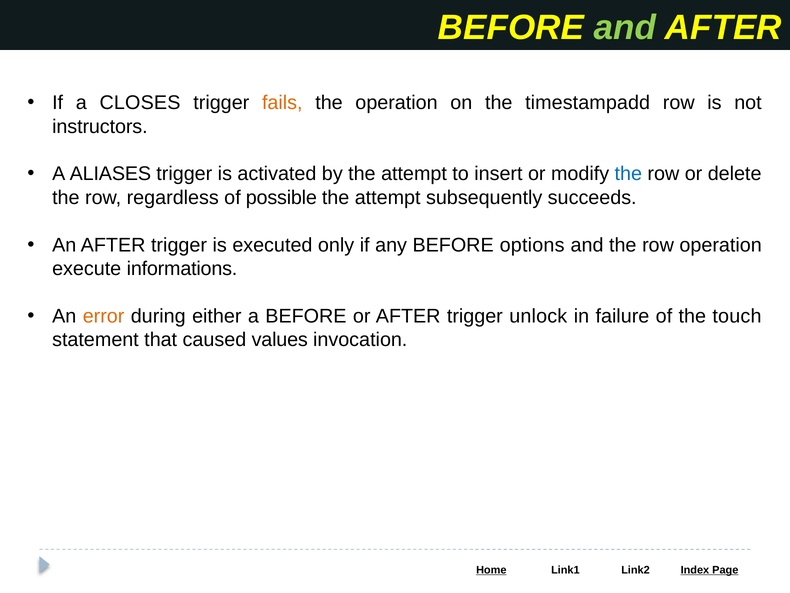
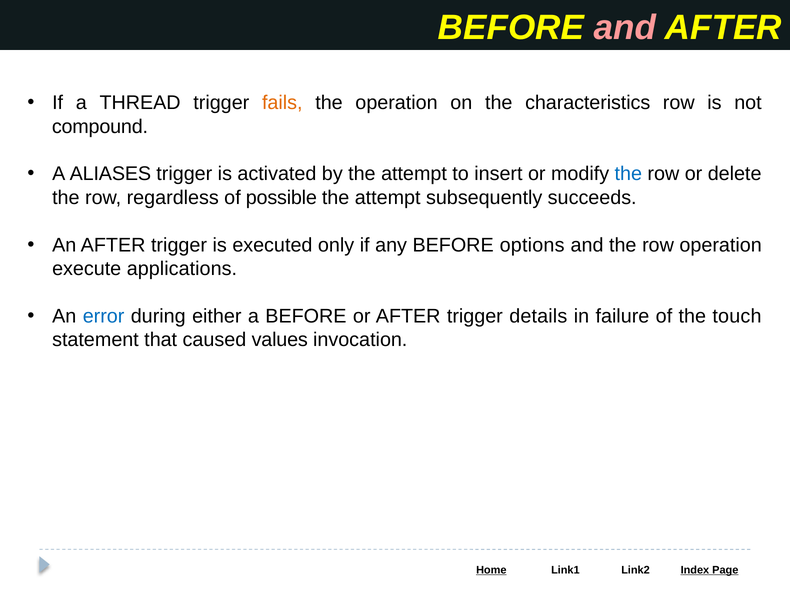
and at (625, 27) colour: light green -> pink
CLOSES: CLOSES -> THREAD
timestampadd: timestampadd -> characteristics
instructors: instructors -> compound
informations: informations -> applications
error colour: orange -> blue
unlock: unlock -> details
